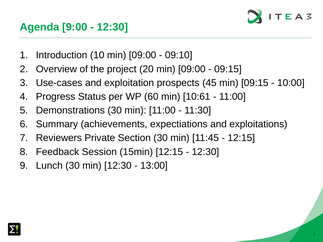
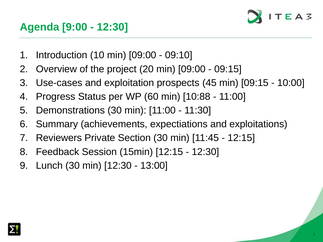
10:61: 10:61 -> 10:88
